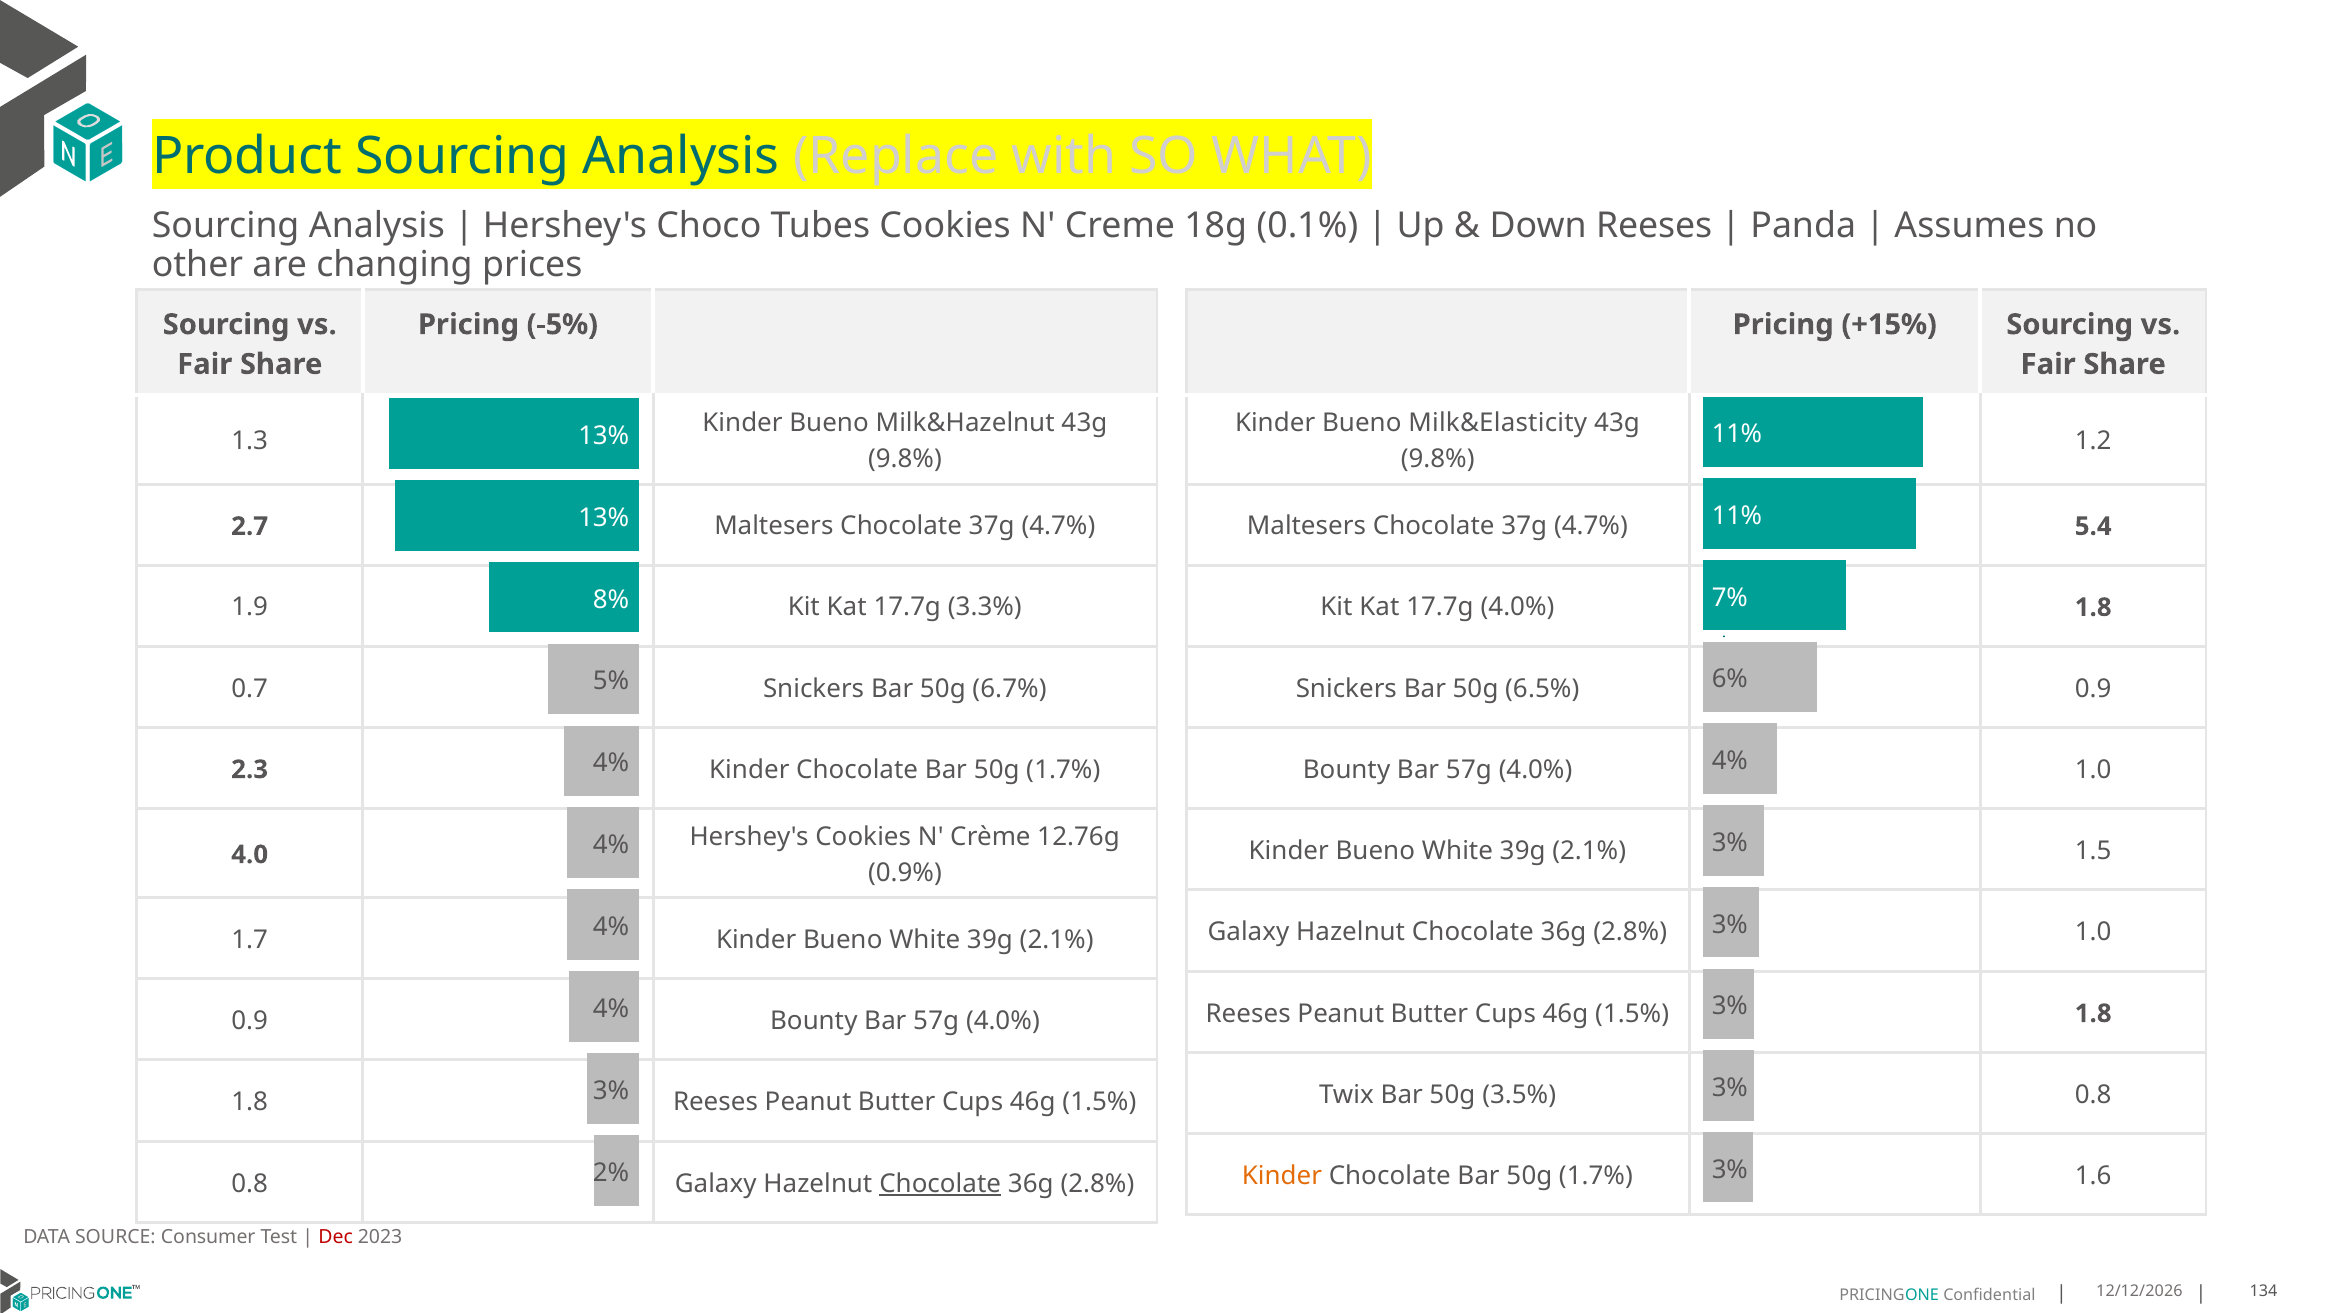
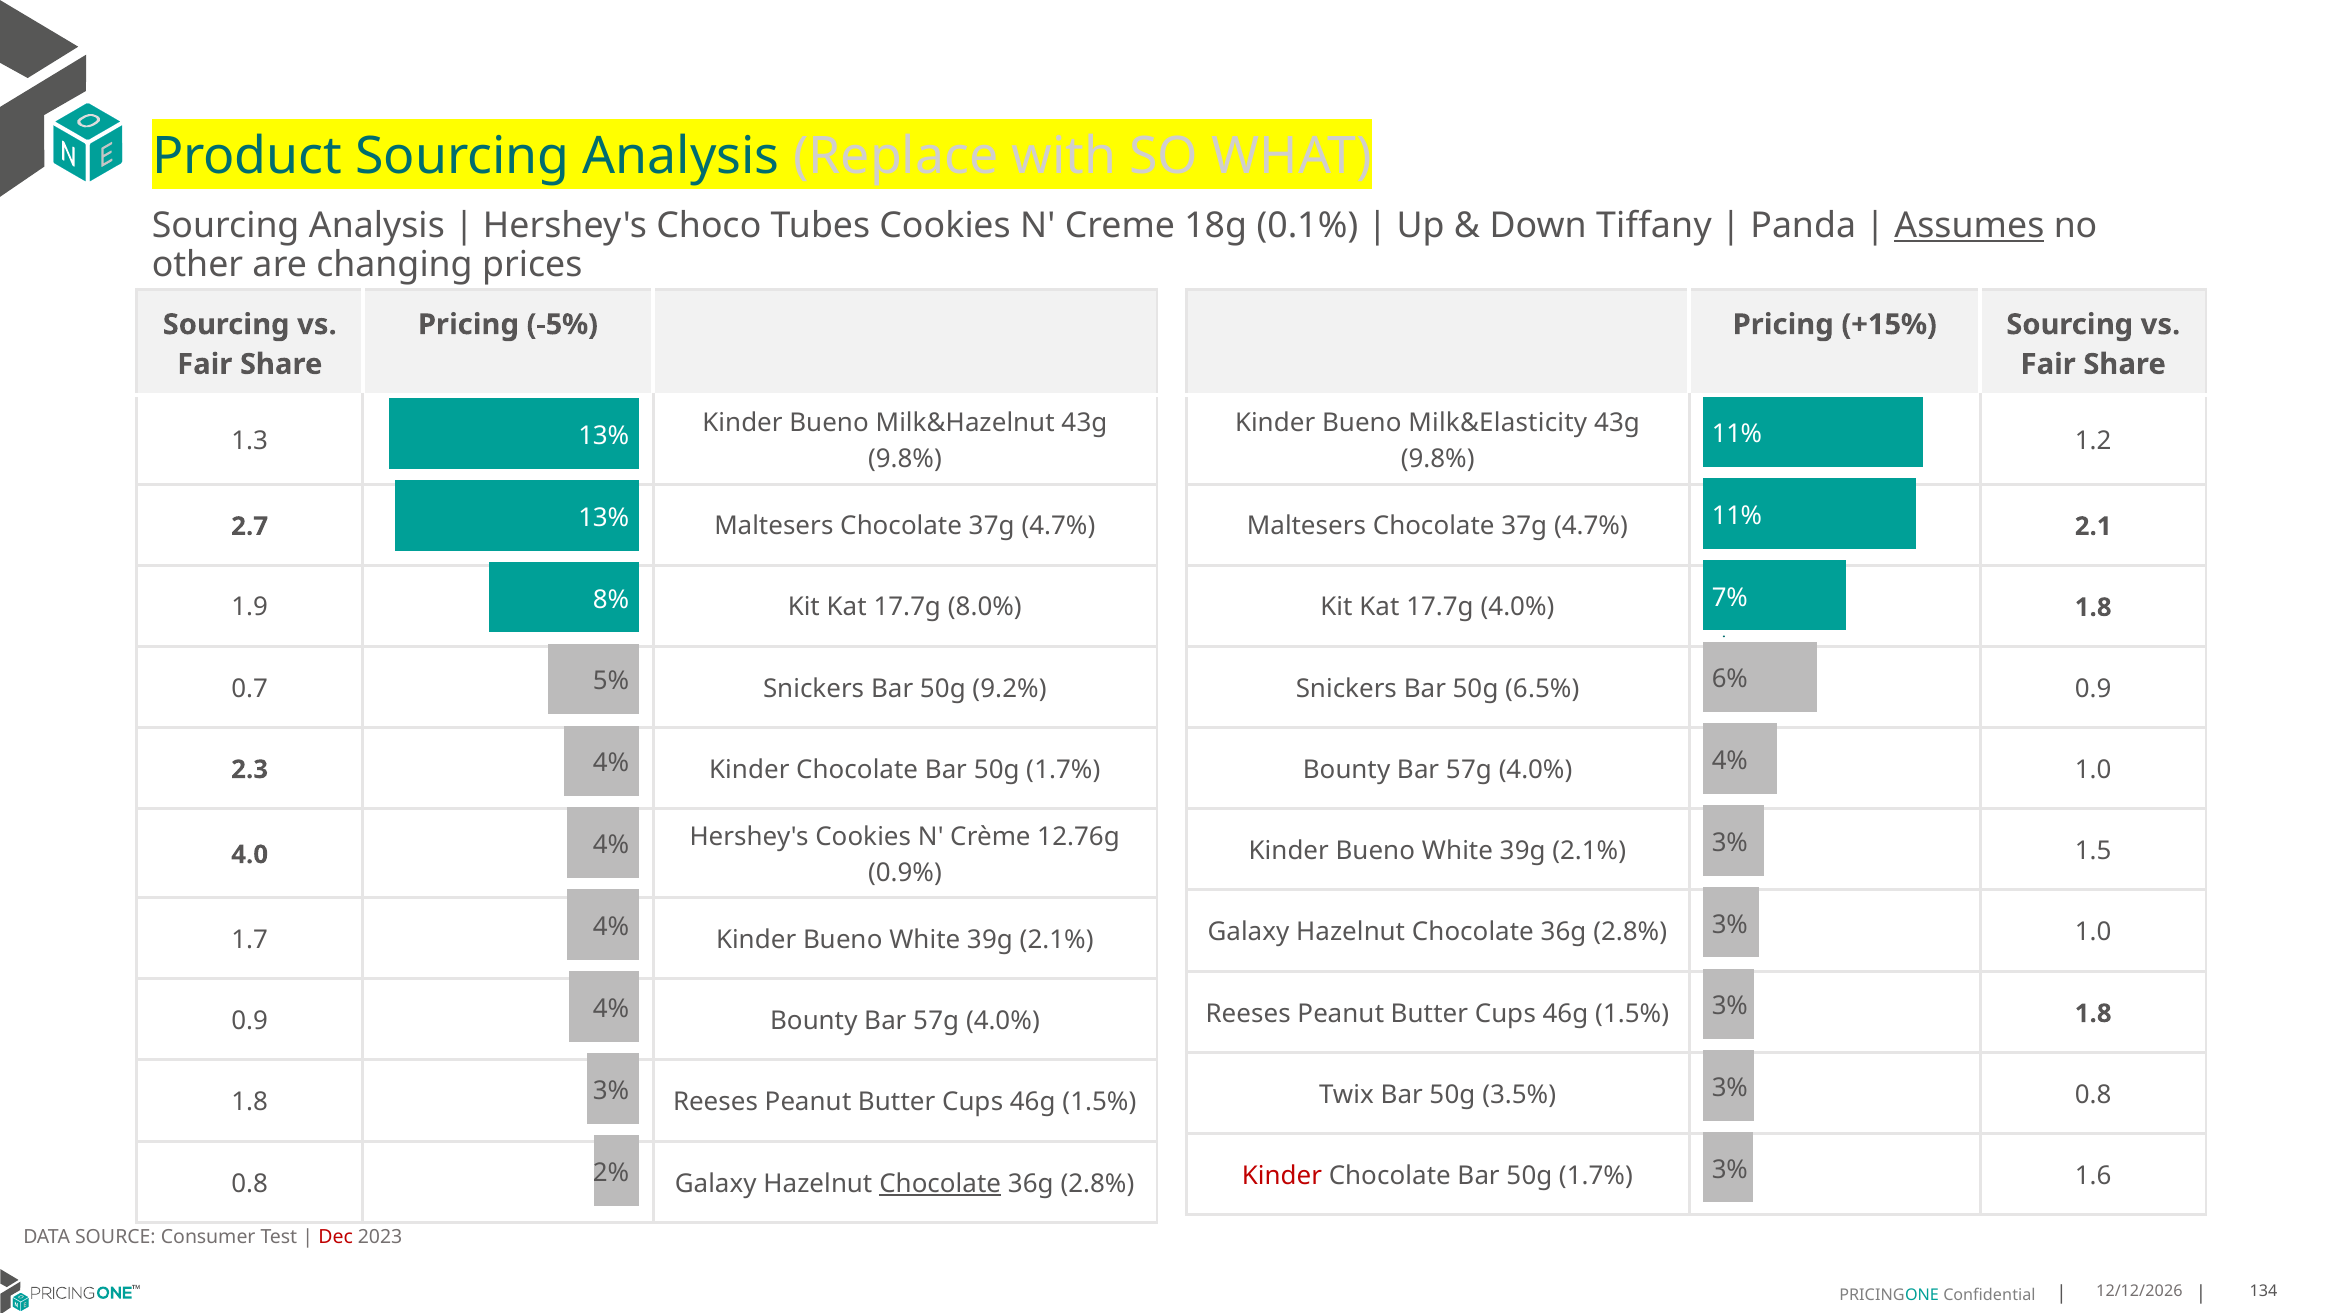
Down Reeses: Reeses -> Tiffany
Assumes underline: none -> present
5.4: 5.4 -> 2.1
3.3%: 3.3% -> 8.0%
6.7%: 6.7% -> 9.2%
Kinder at (1282, 1176) colour: orange -> red
